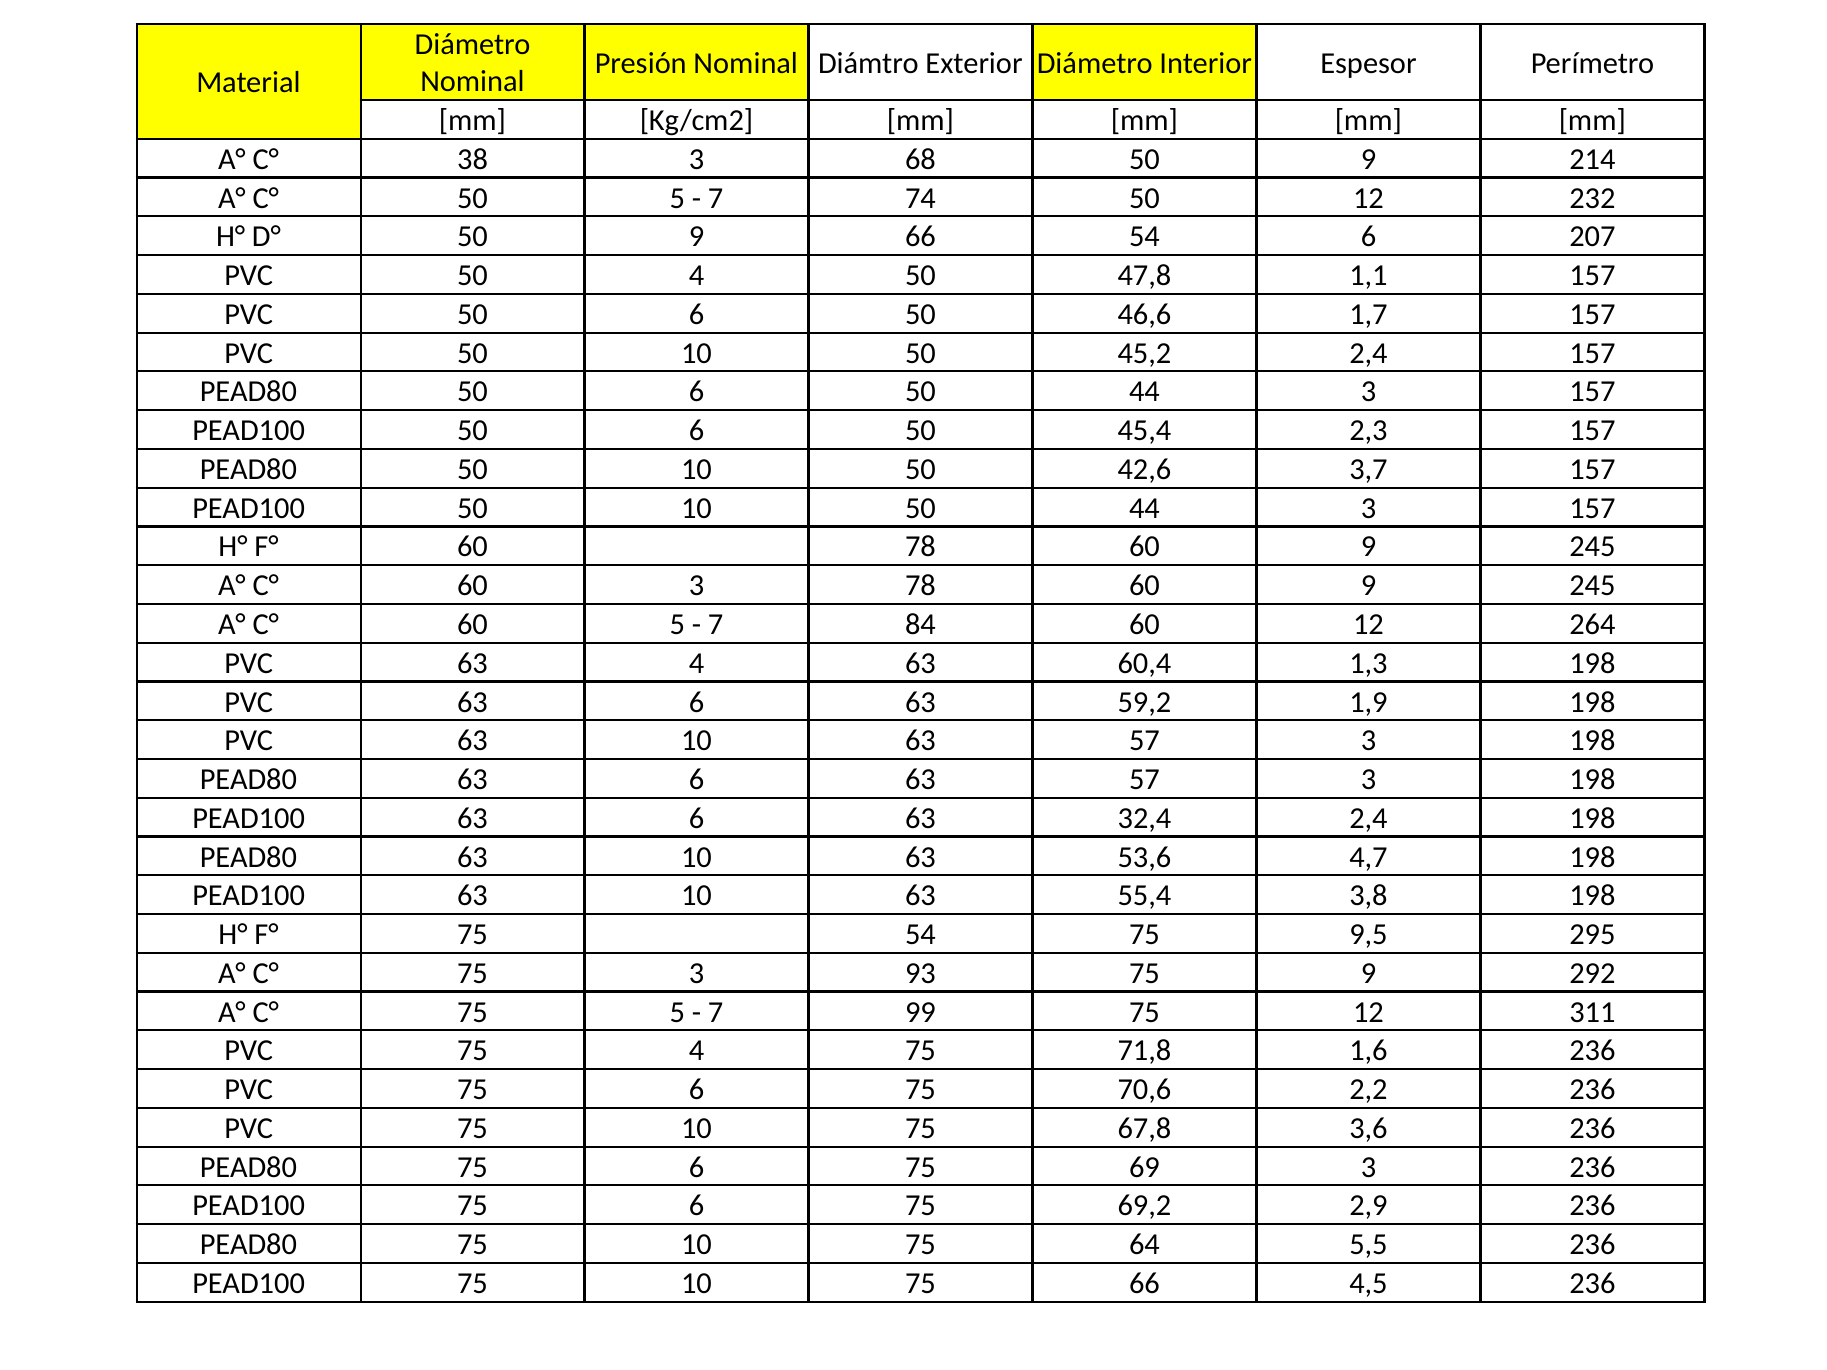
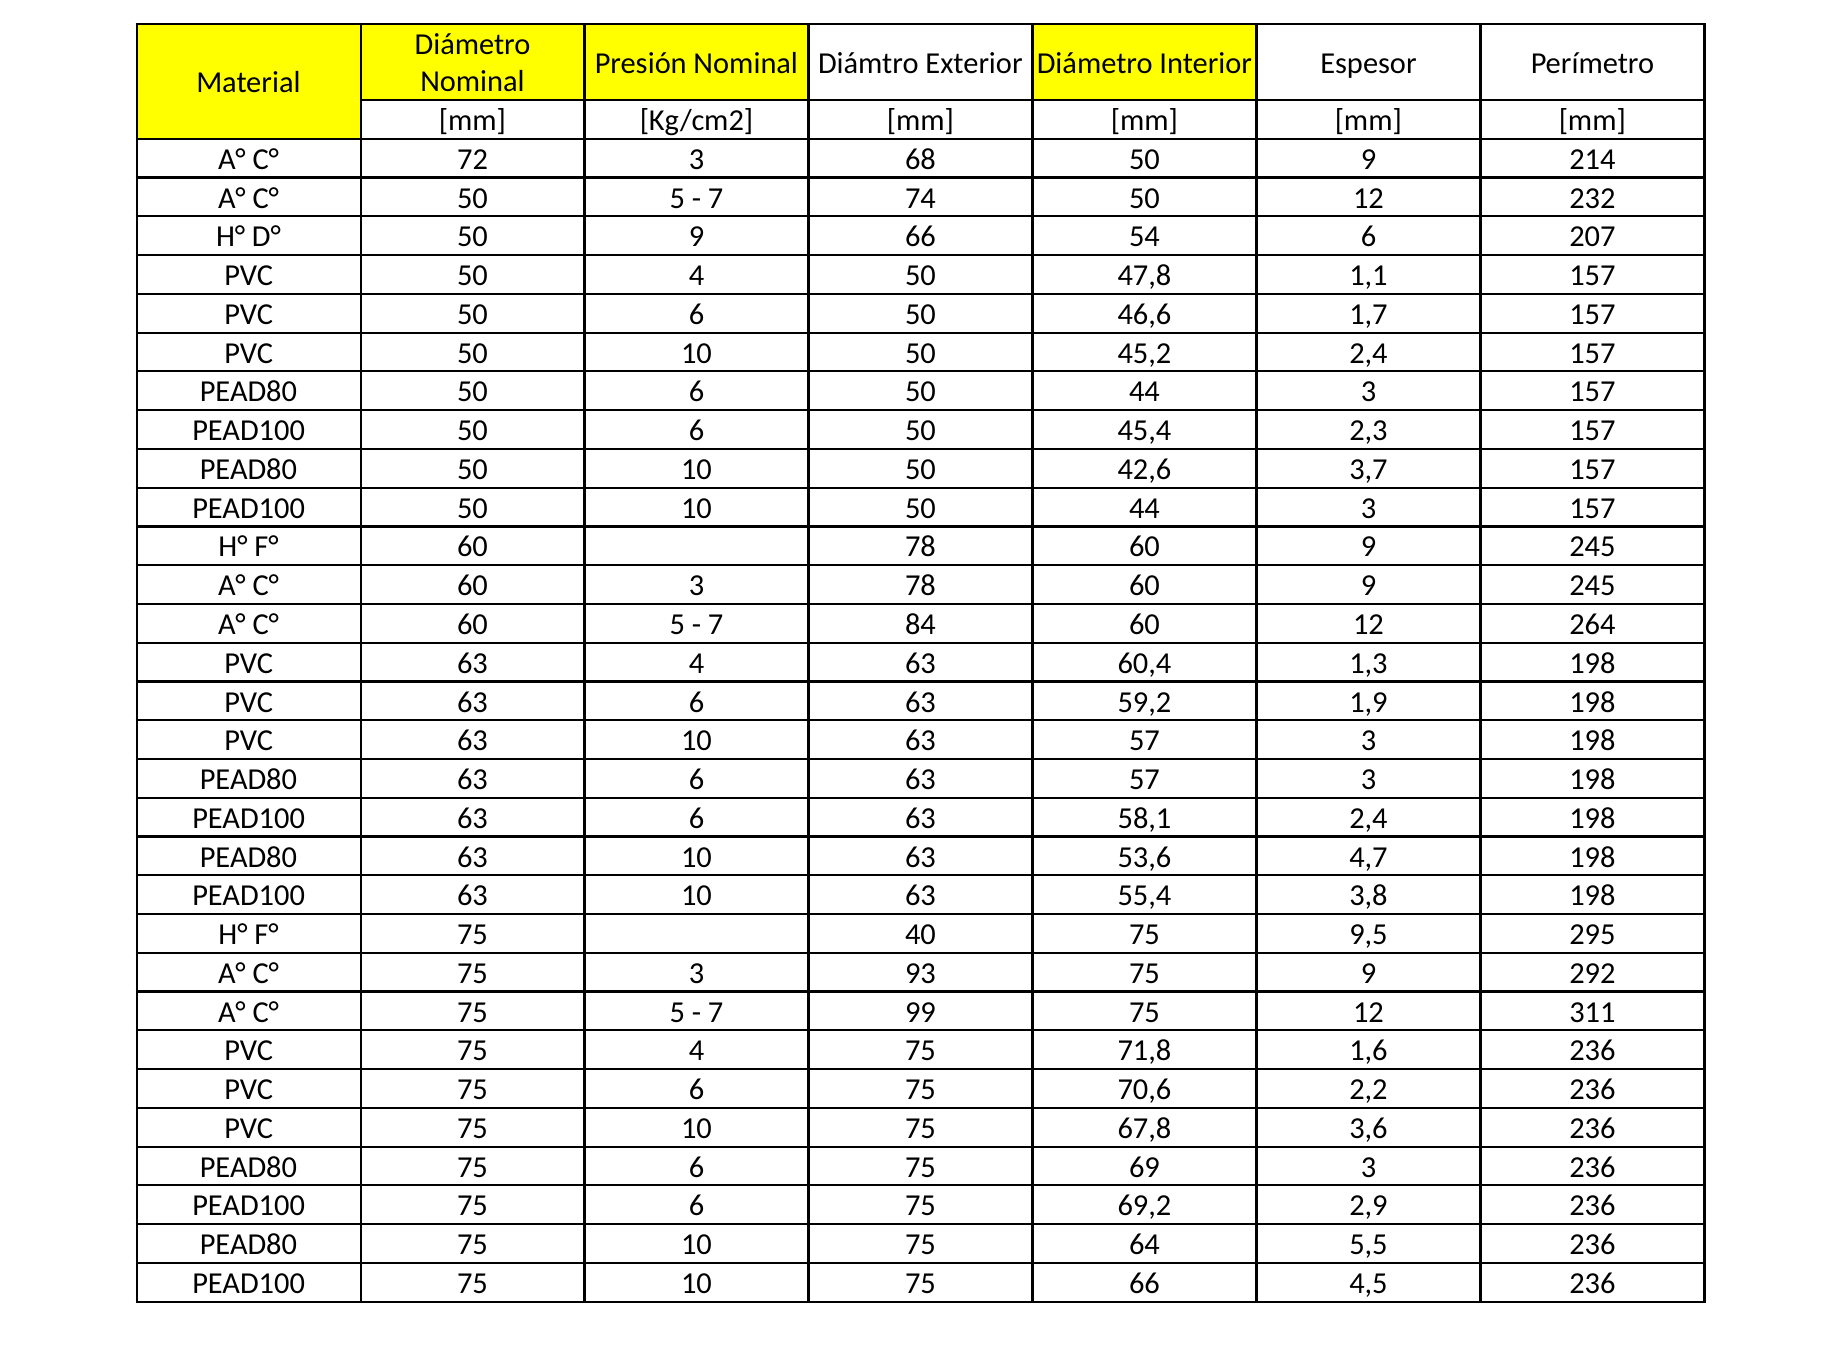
38: 38 -> 72
32,4: 32,4 -> 58,1
75 54: 54 -> 40
